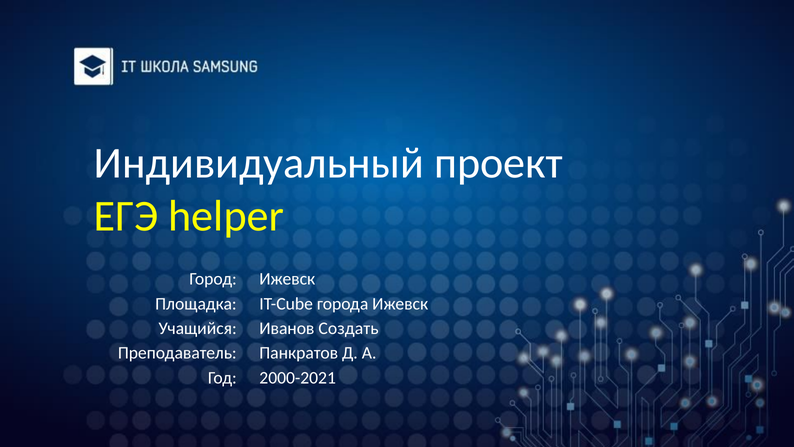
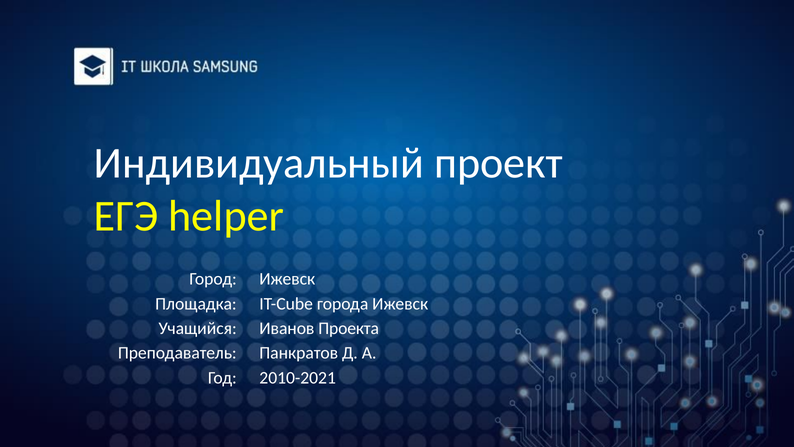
Создать: Создать -> Проекта
2000-2021: 2000-2021 -> 2010-2021
